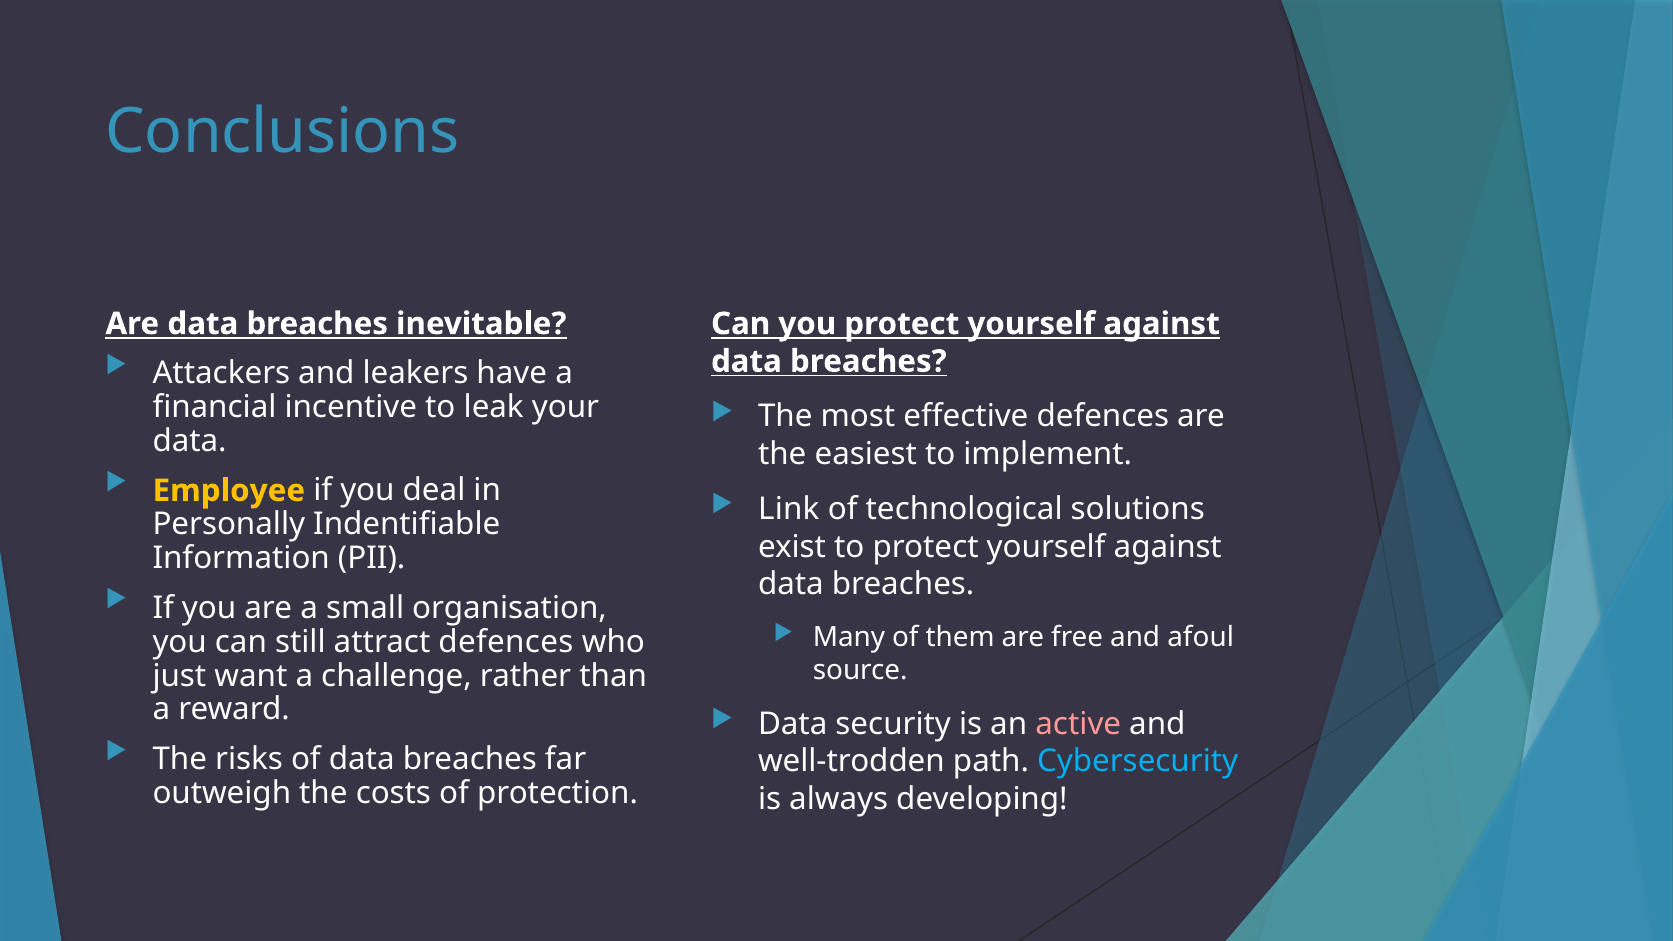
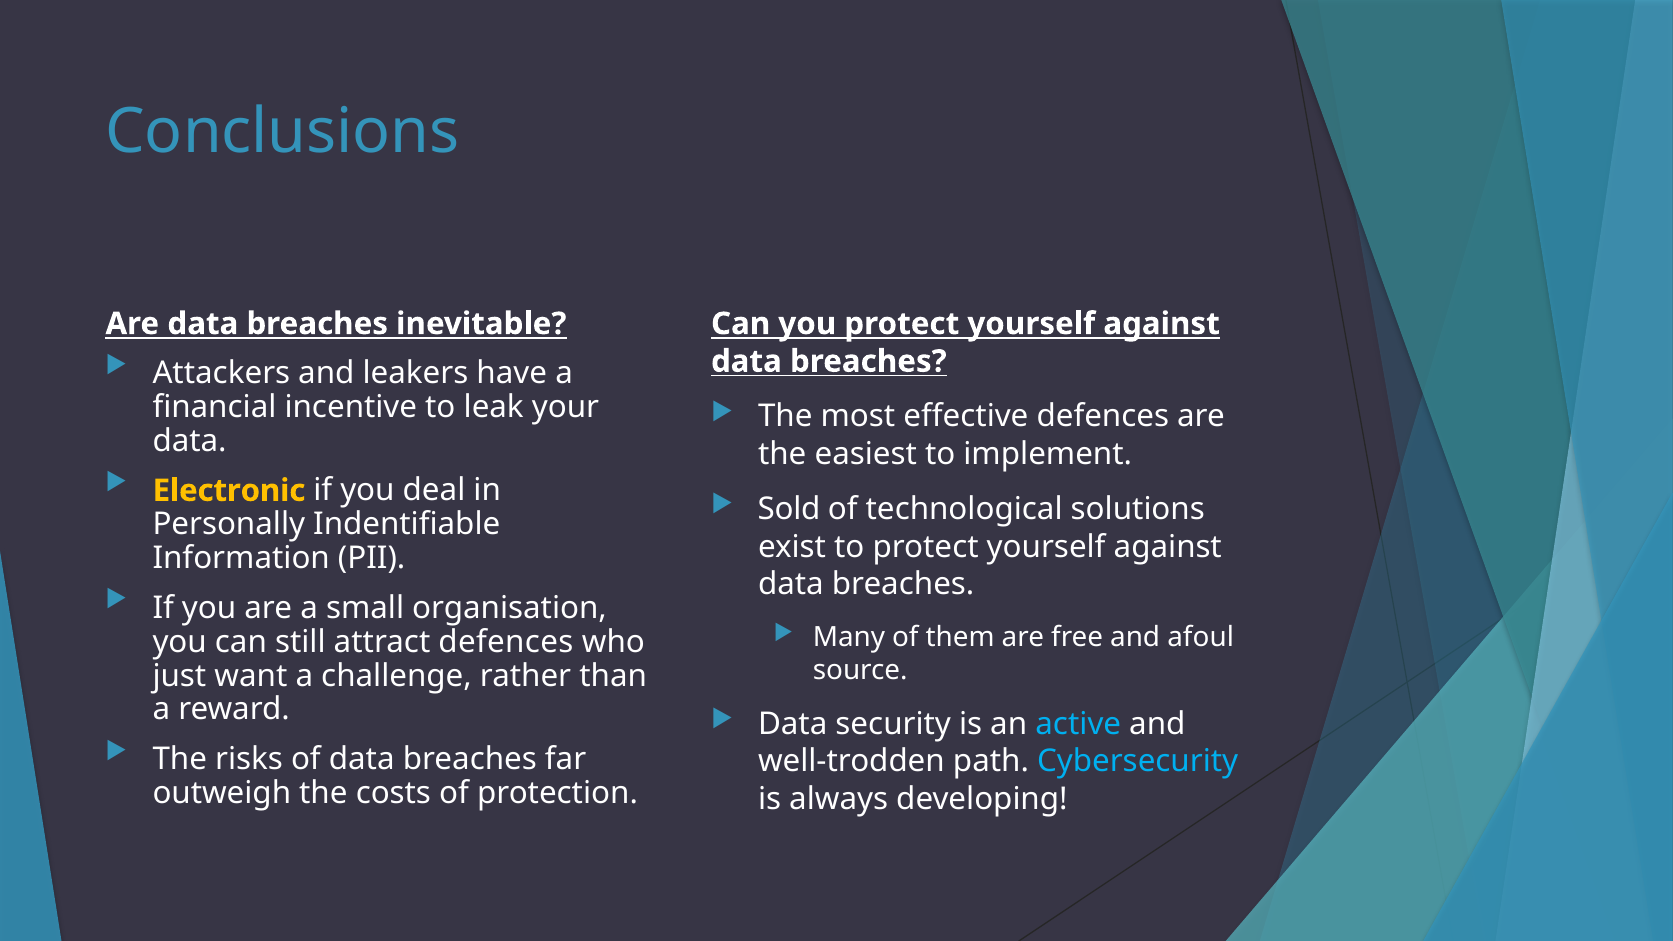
Employee: Employee -> Electronic
Link: Link -> Sold
active colour: pink -> light blue
